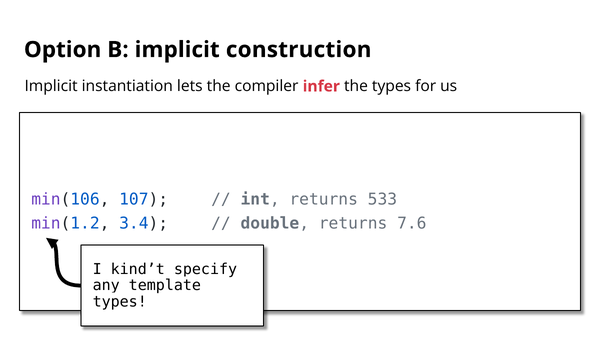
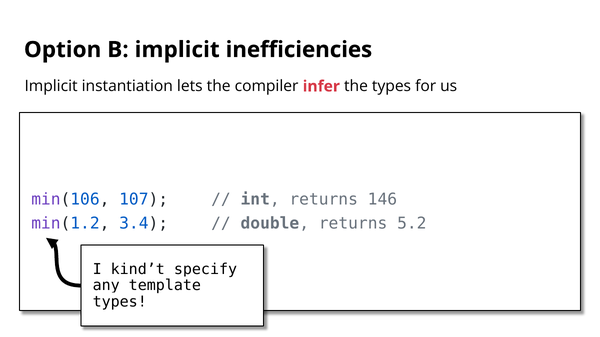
construction: construction -> inefficiencies
533: 533 -> 146
7.6: 7.6 -> 5.2
